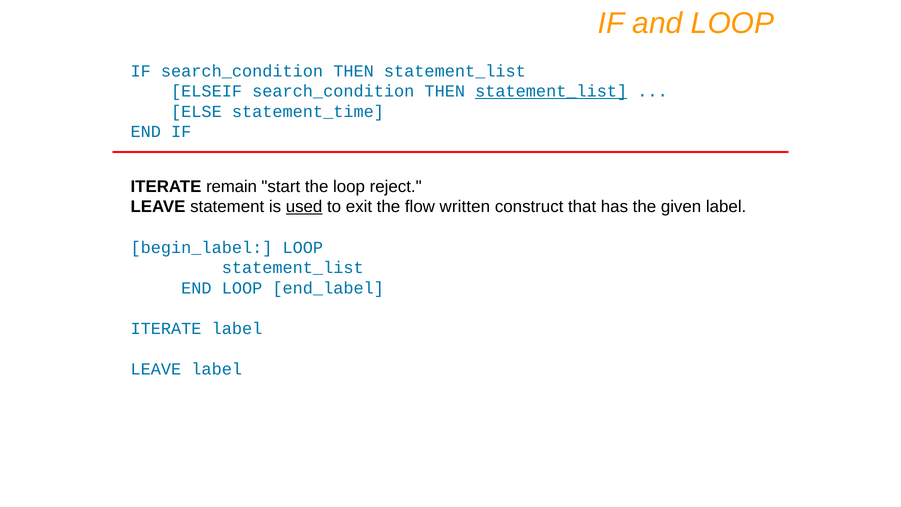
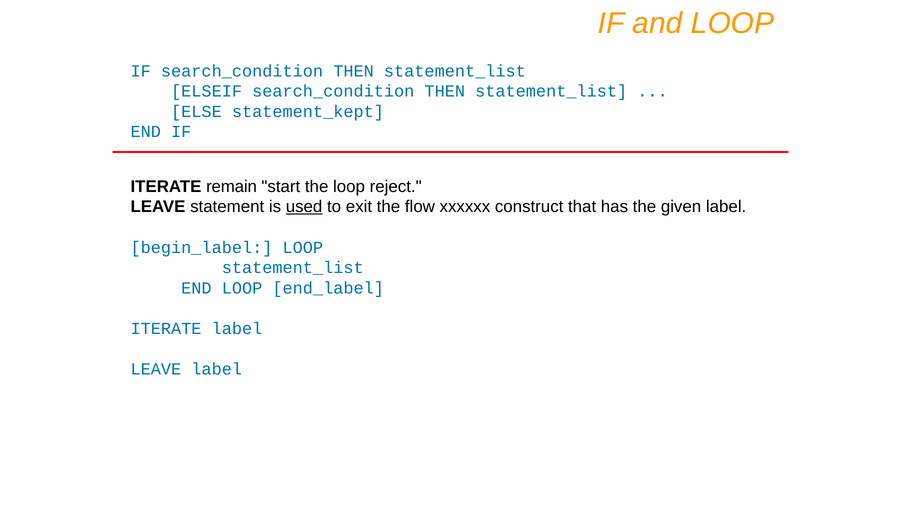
statement_list at (551, 91) underline: present -> none
statement_time: statement_time -> statement_kept
written: written -> xxxxxx
